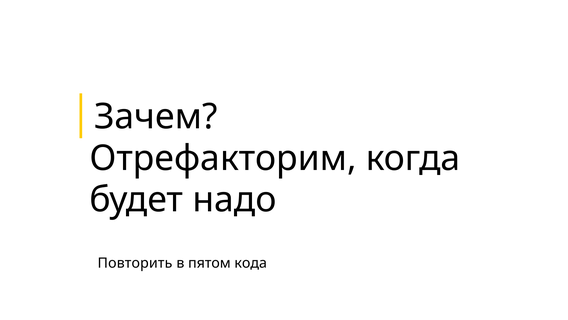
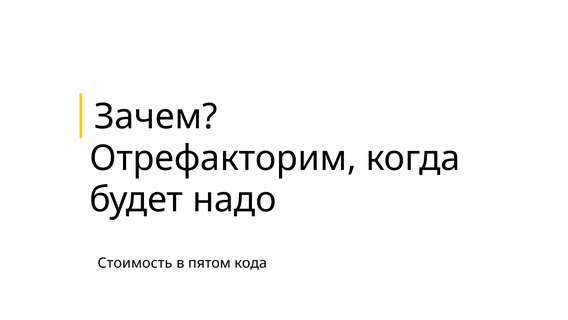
Повторить: Повторить -> Стоимость
